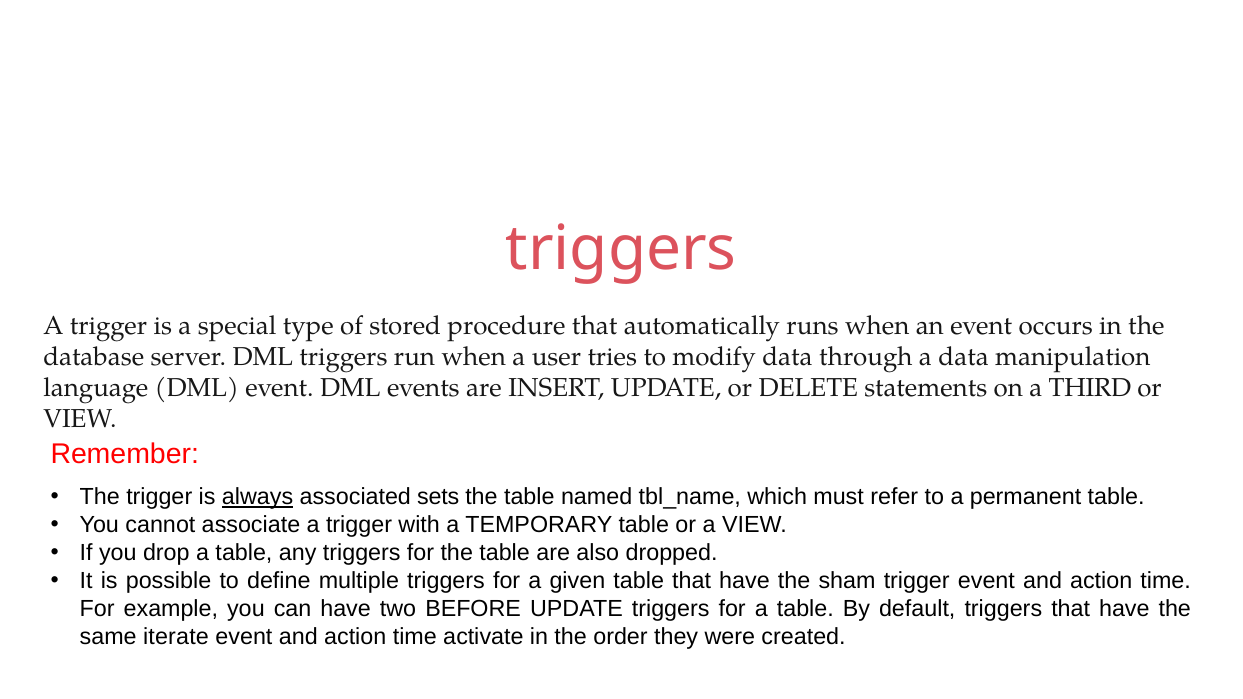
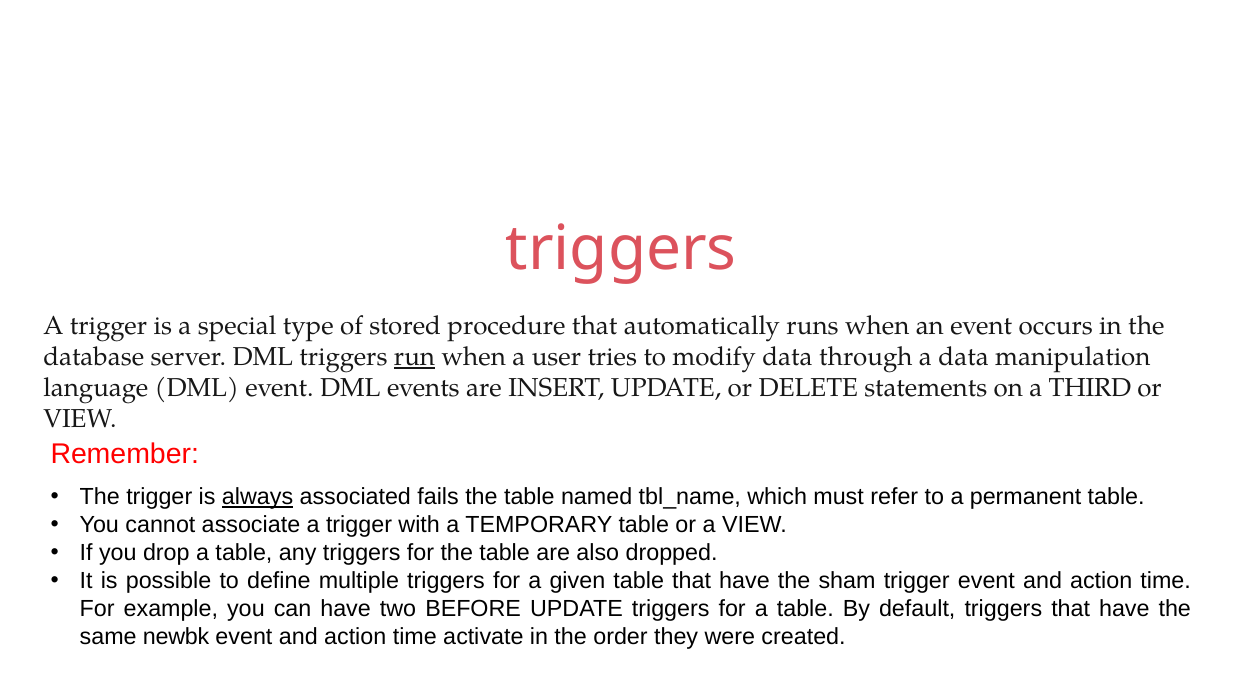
run underline: none -> present
sets: sets -> fails
iterate: iterate -> newbk
